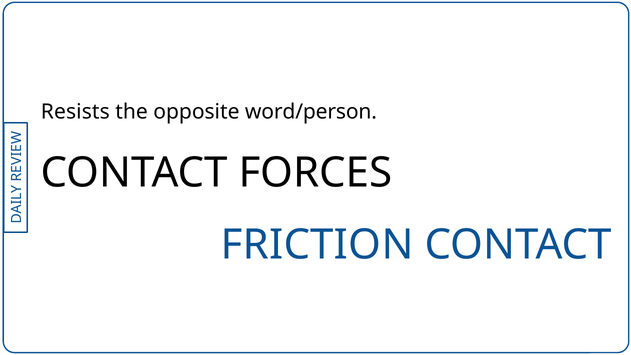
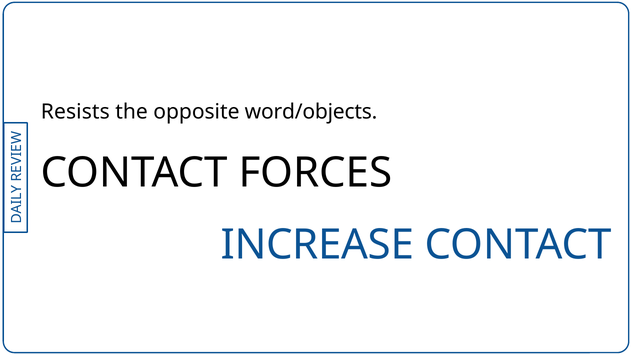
word/person: word/person -> word/objects
FRICTION: FRICTION -> INCREASE
